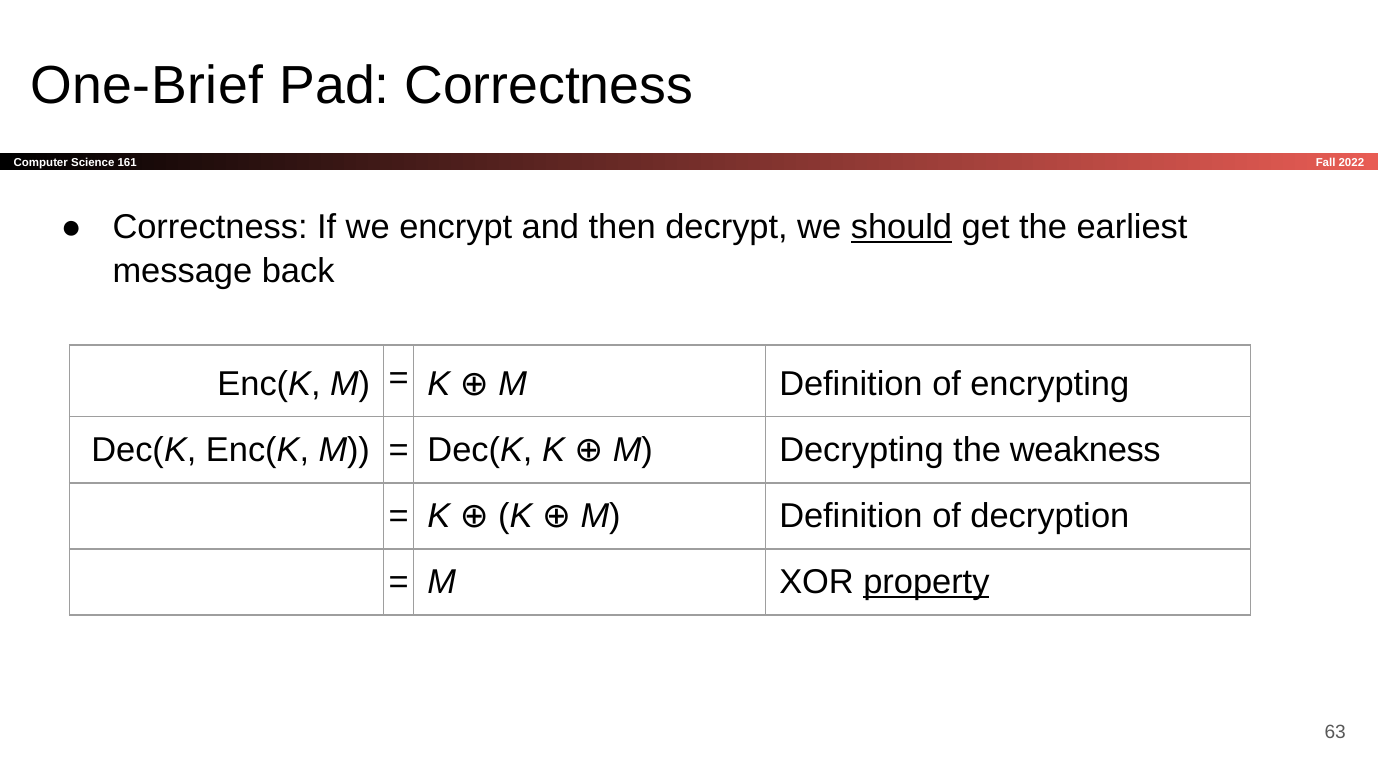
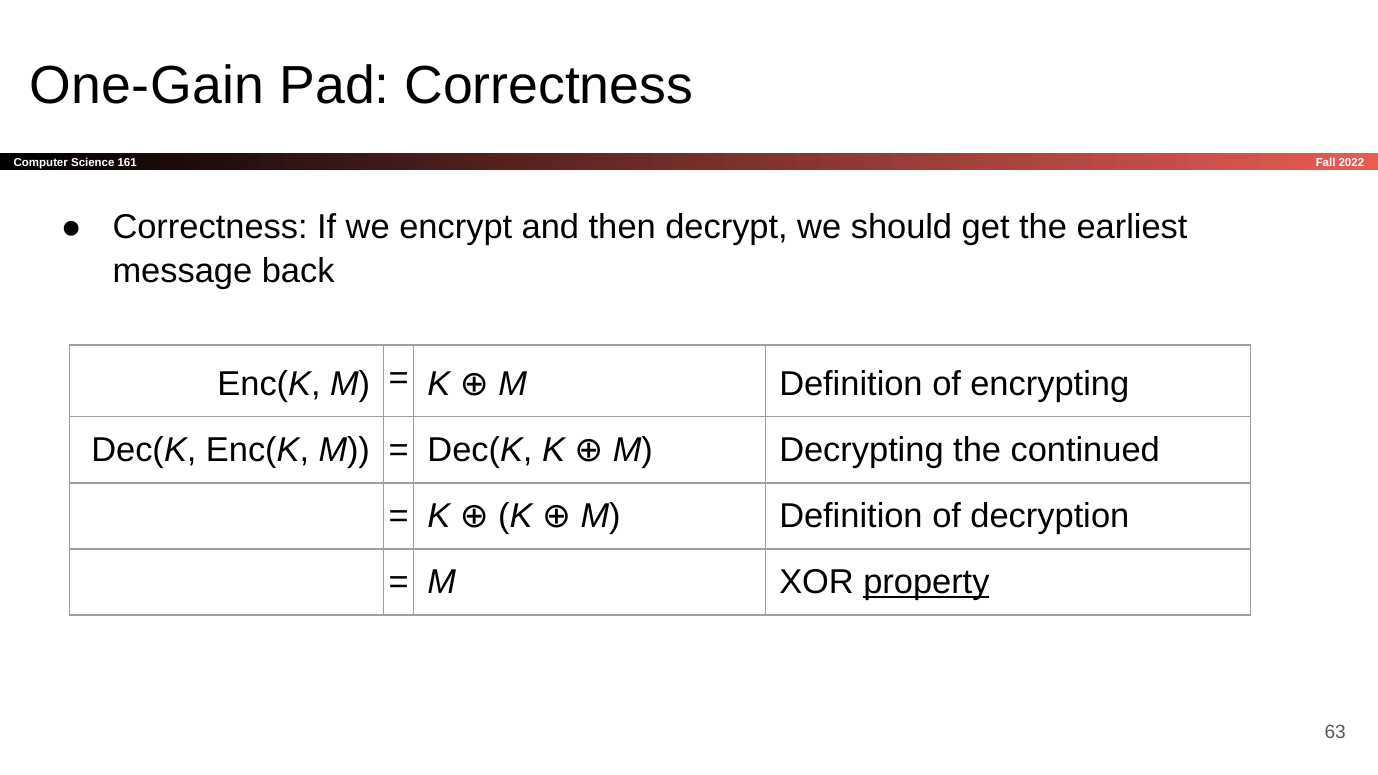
One-Brief: One-Brief -> One-Gain
should underline: present -> none
weakness: weakness -> continued
